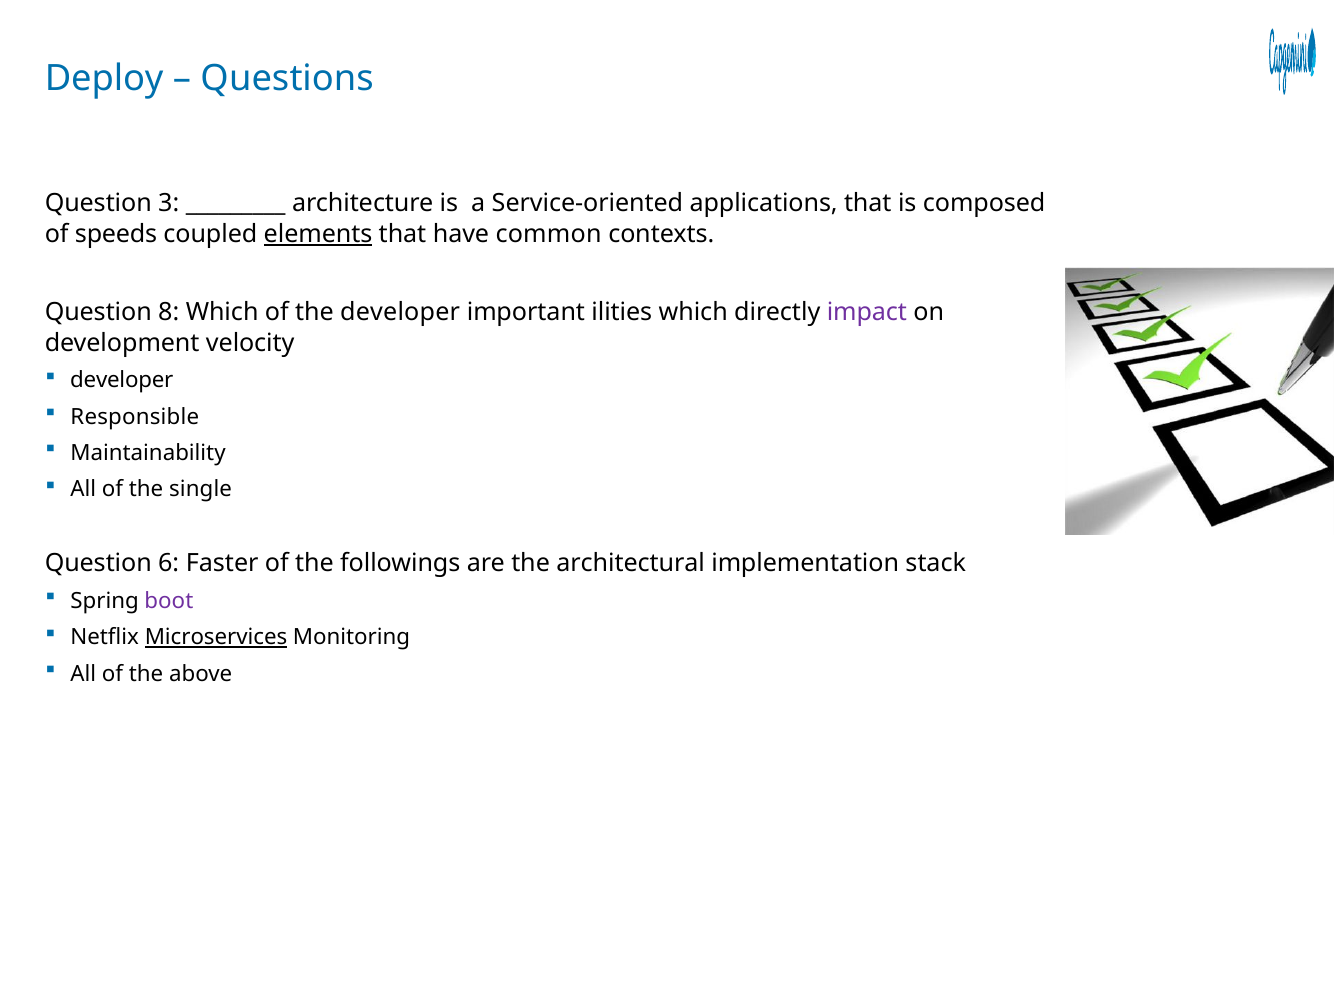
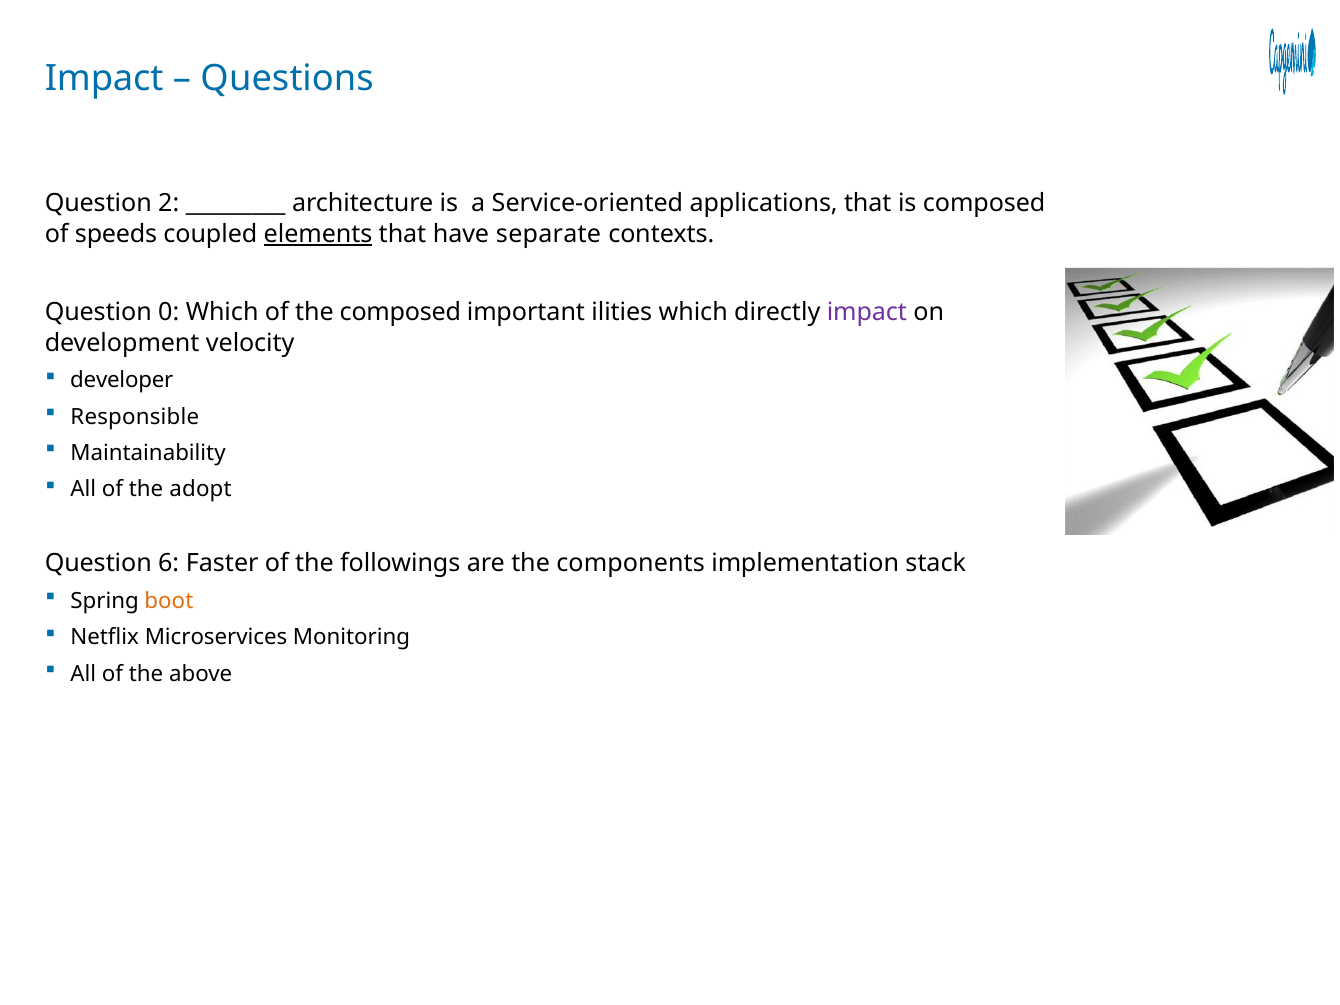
Deploy at (104, 79): Deploy -> Impact
3: 3 -> 2
common: common -> separate
8: 8 -> 0
the developer: developer -> composed
single: single -> adopt
architectural: architectural -> components
boot colour: purple -> orange
Microservices underline: present -> none
